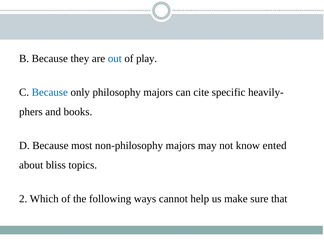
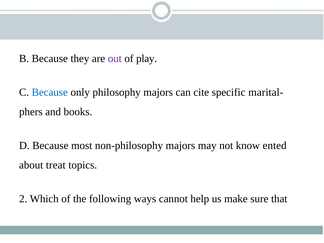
out colour: blue -> purple
heavily-: heavily- -> marital-
bliss: bliss -> treat
